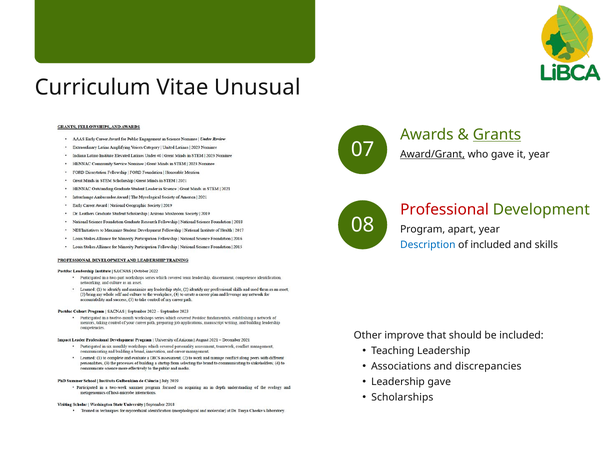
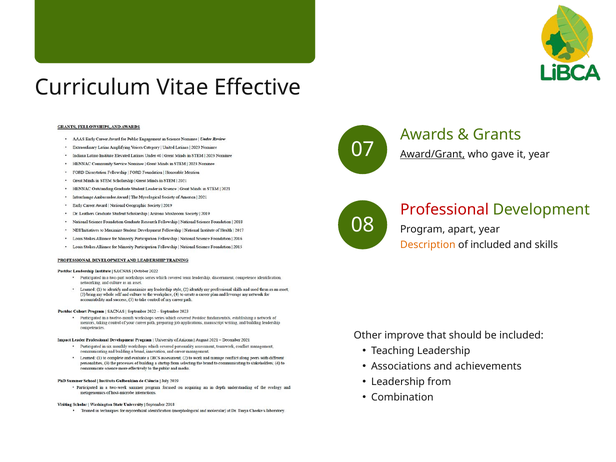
Unusual: Unusual -> Effective
Grants underline: present -> none
Description colour: blue -> orange
discrepancies: discrepancies -> achievements
Leadership gave: gave -> from
Scholarships: Scholarships -> Combination
